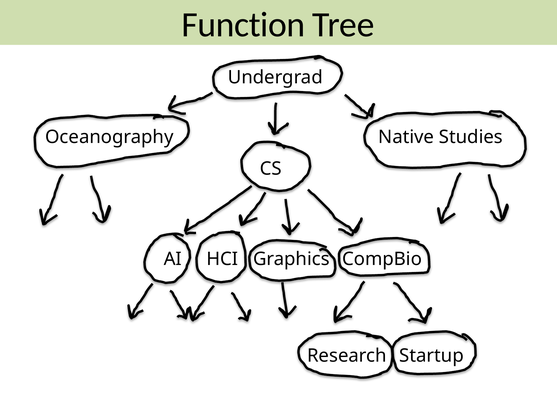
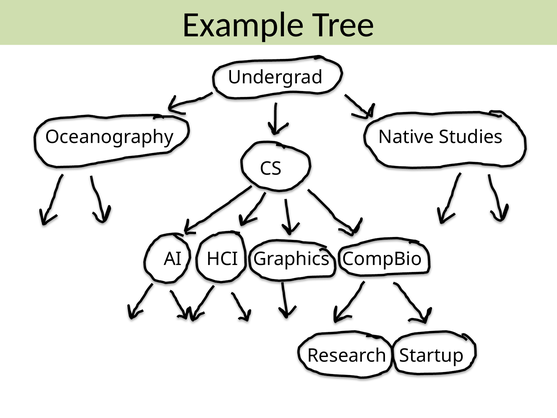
Function: Function -> Example
